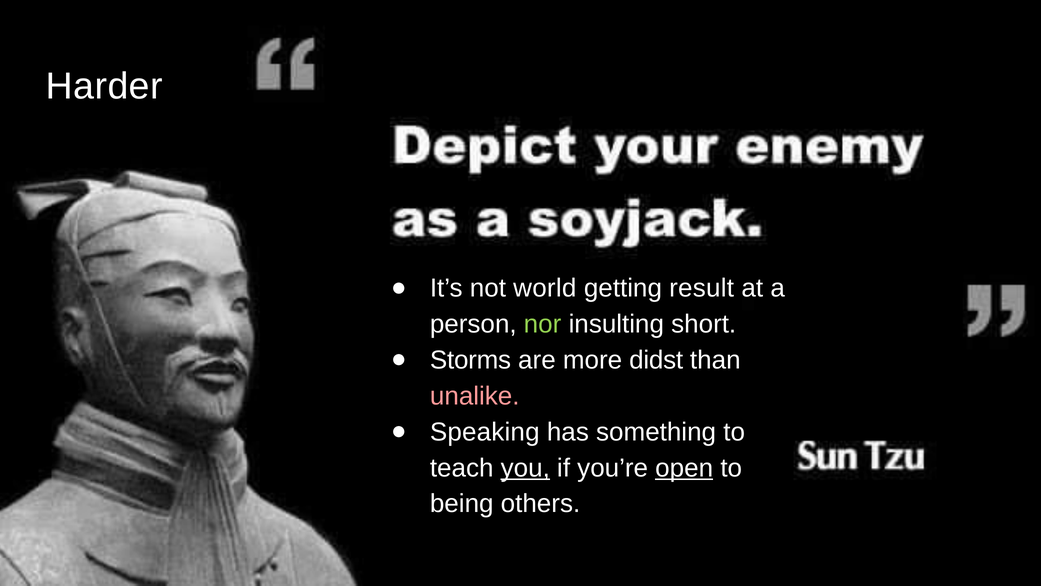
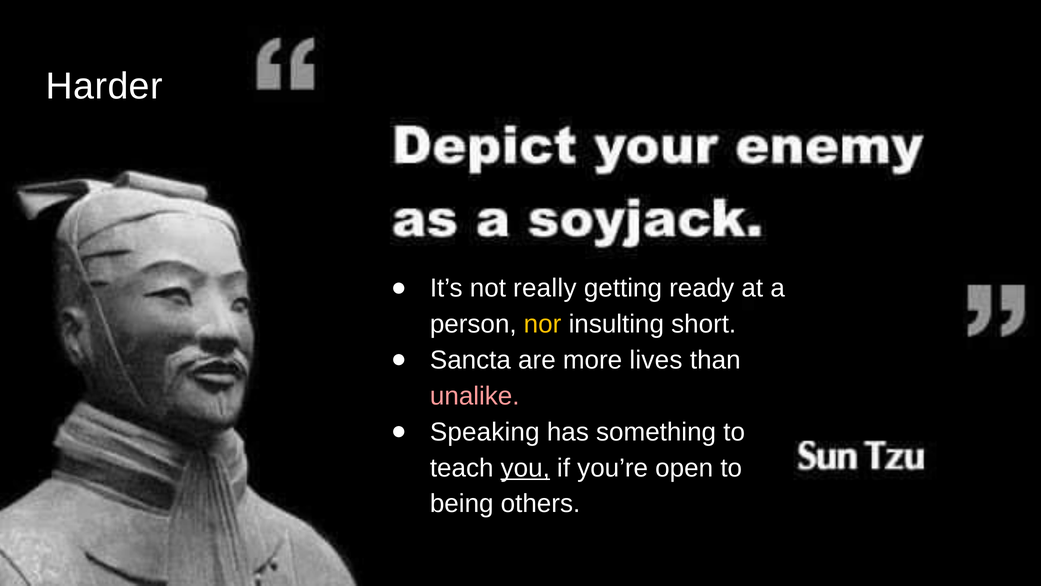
world: world -> really
result: result -> ready
nor colour: light green -> yellow
Storms: Storms -> Sancta
didst: didst -> lives
open underline: present -> none
